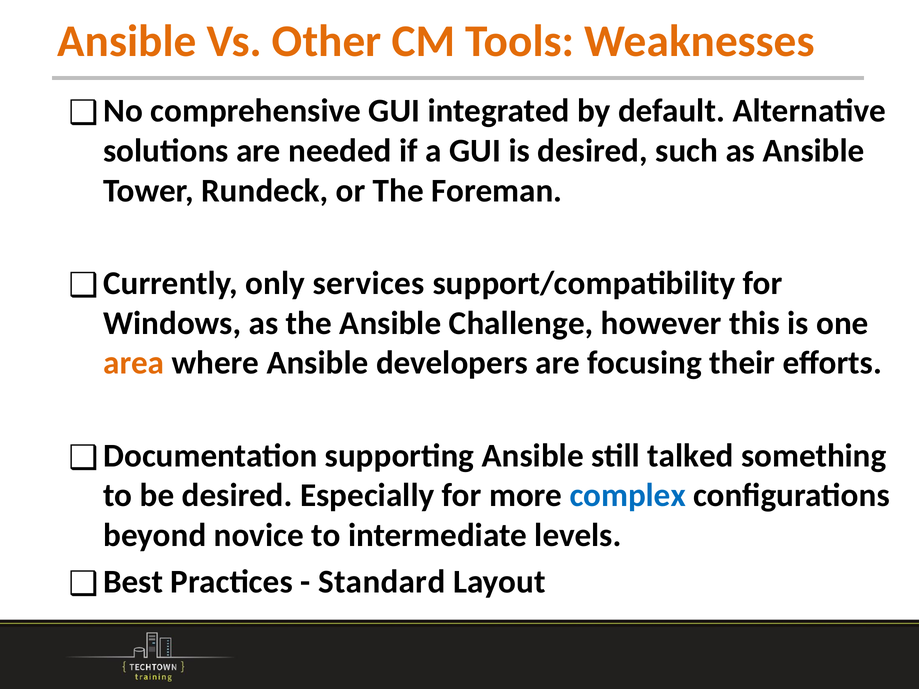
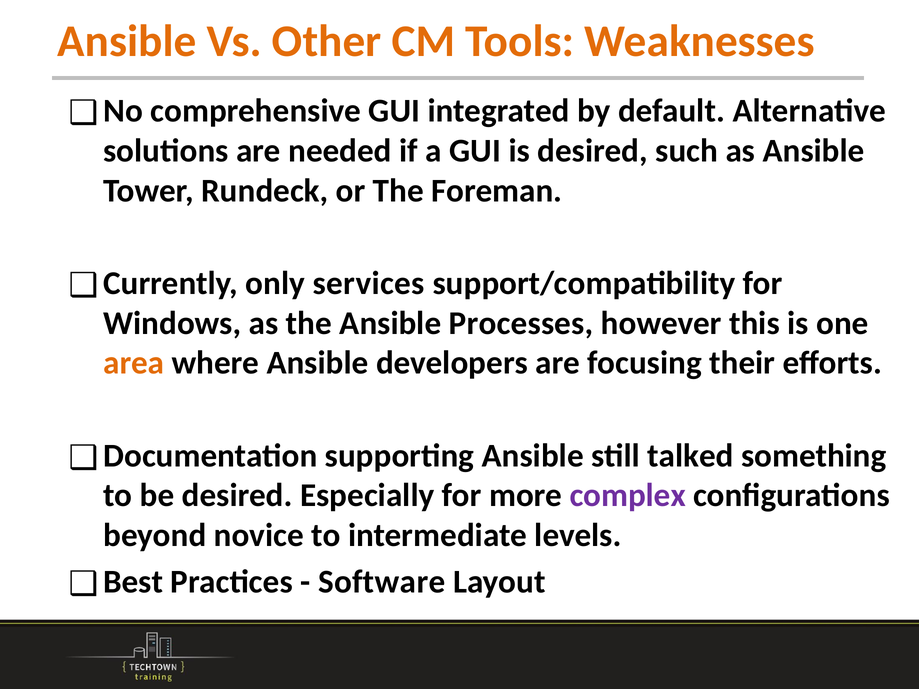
Challenge: Challenge -> Processes
complex colour: blue -> purple
Standard: Standard -> Software
